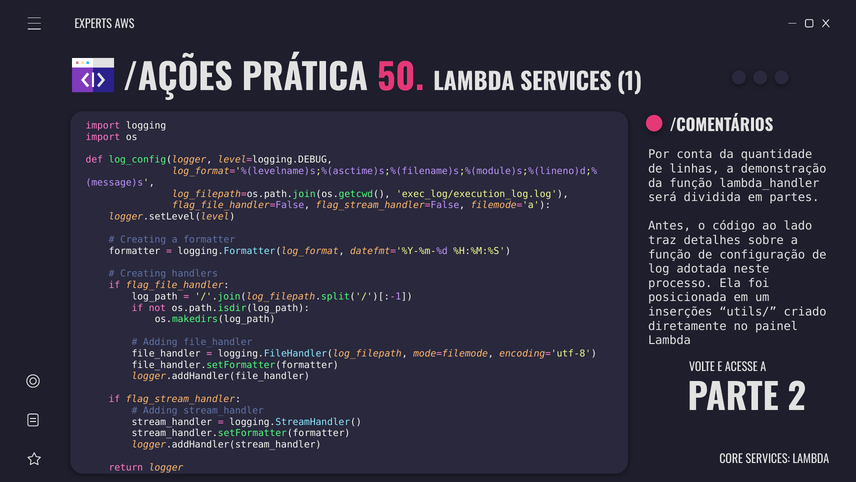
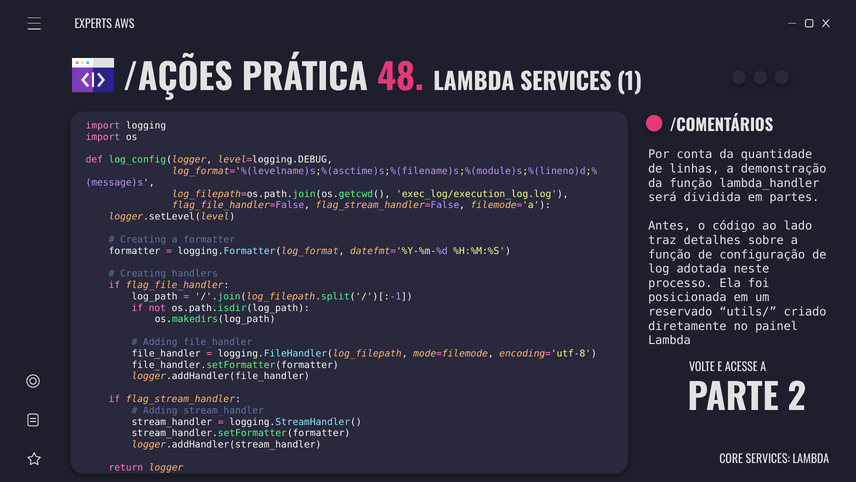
50: 50 -> 48
inserções: inserções -> reservado
